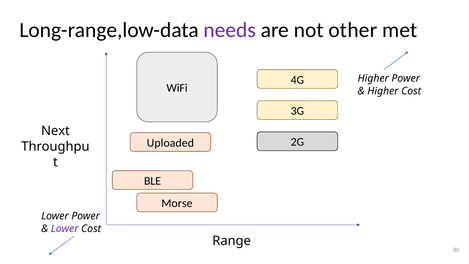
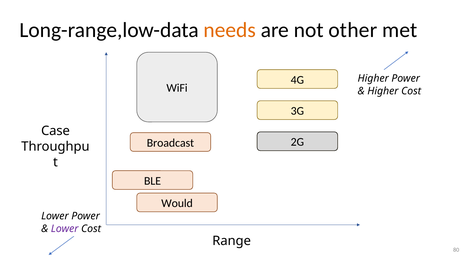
needs colour: purple -> orange
Next: Next -> Case
Uploaded: Uploaded -> Broadcast
Morse: Morse -> Would
